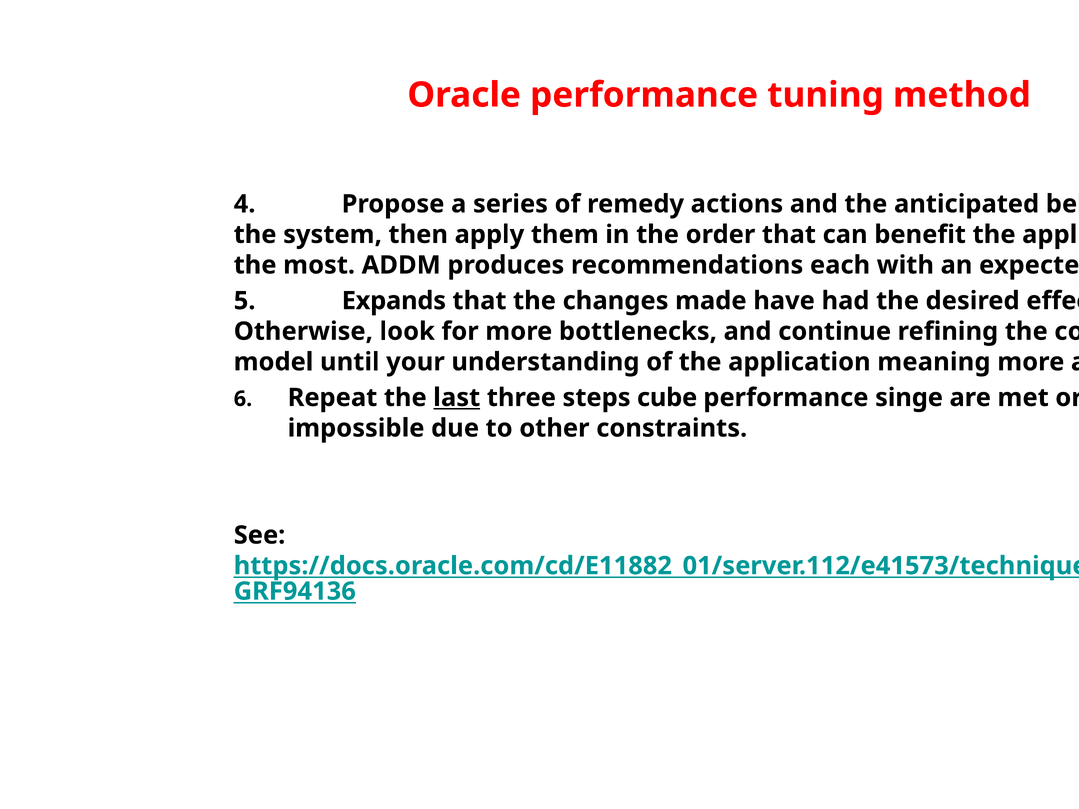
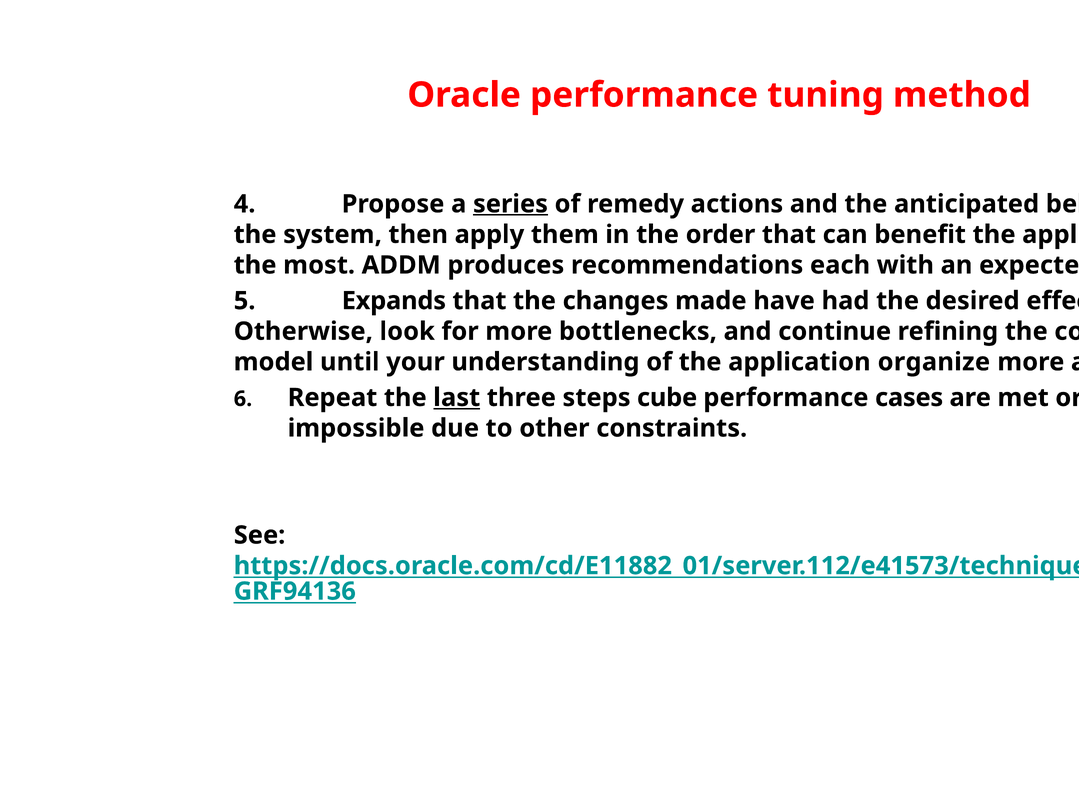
series underline: none -> present
meaning: meaning -> organize
singe: singe -> cases
